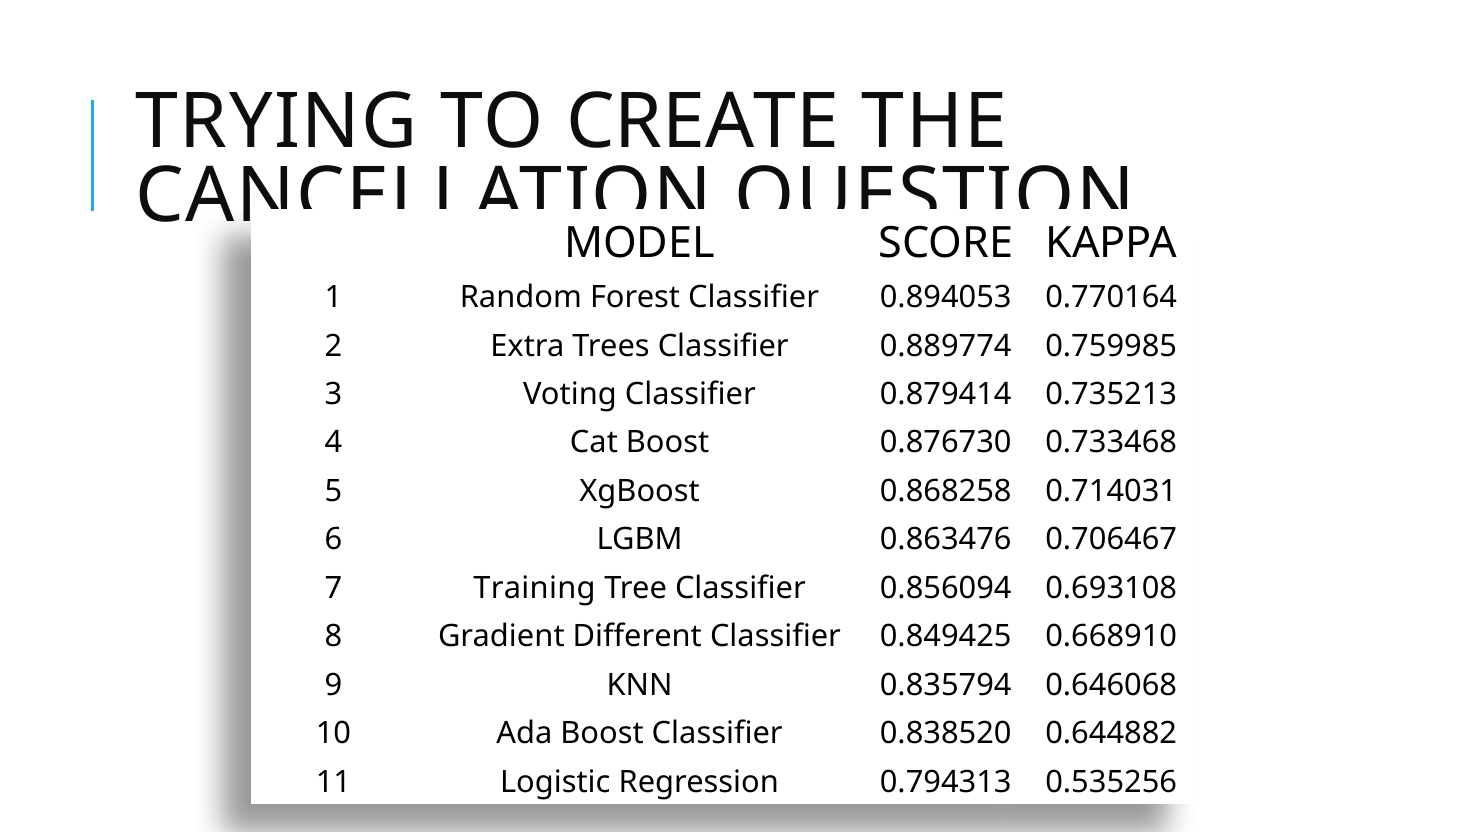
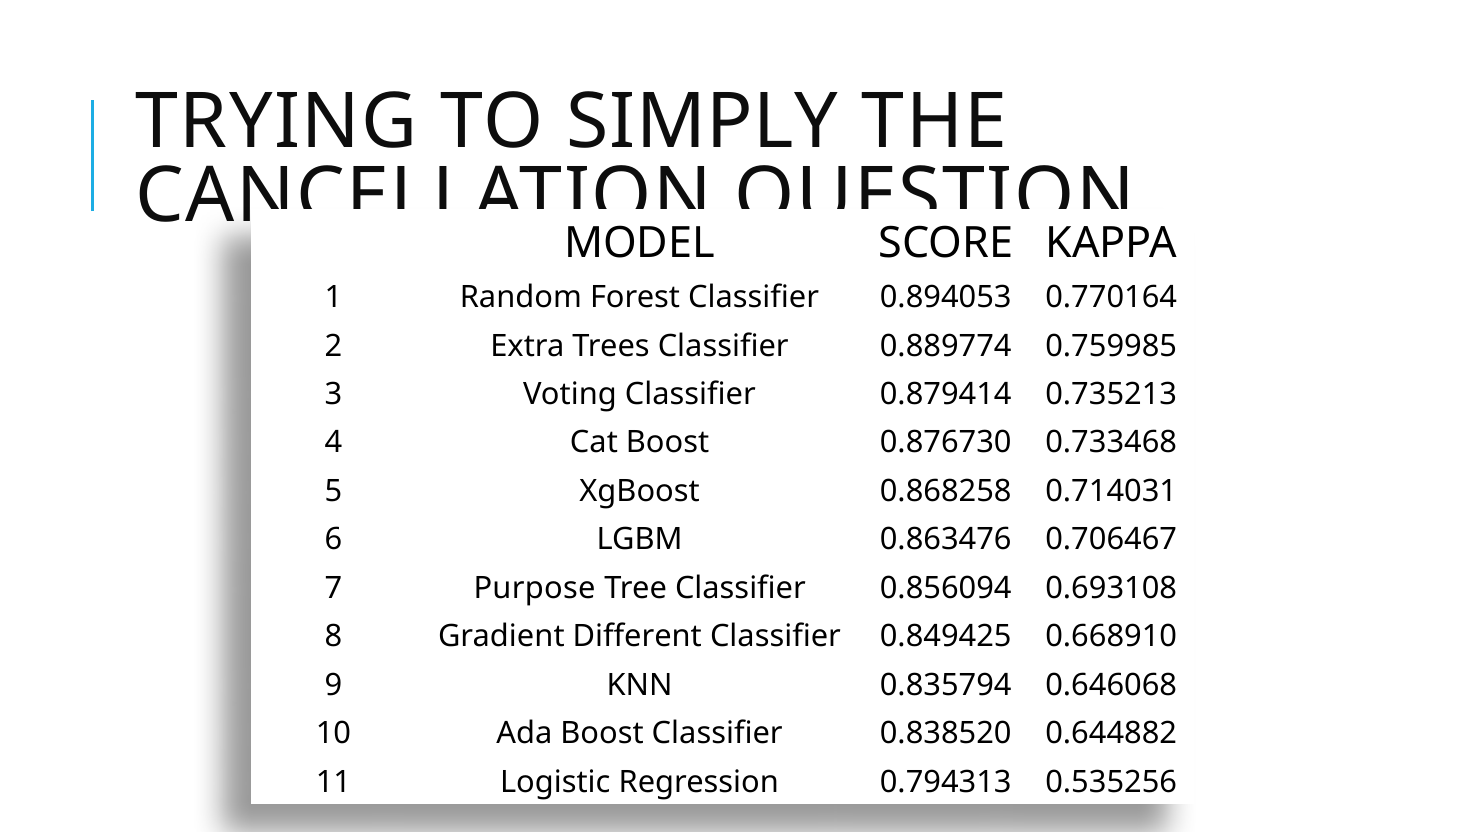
CREATE: CREATE -> SIMPLY
Training: Training -> Purpose
